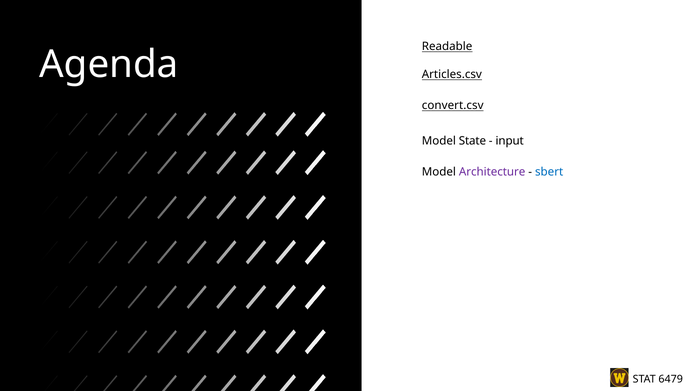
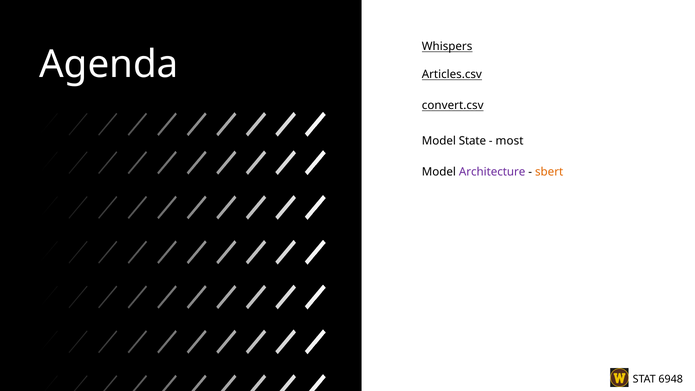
Readable: Readable -> Whispers
input: input -> most
sbert colour: blue -> orange
6479: 6479 -> 6948
